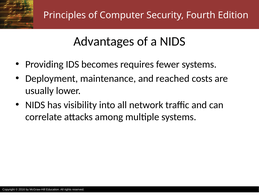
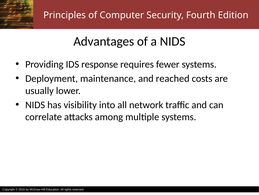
becomes: becomes -> response
